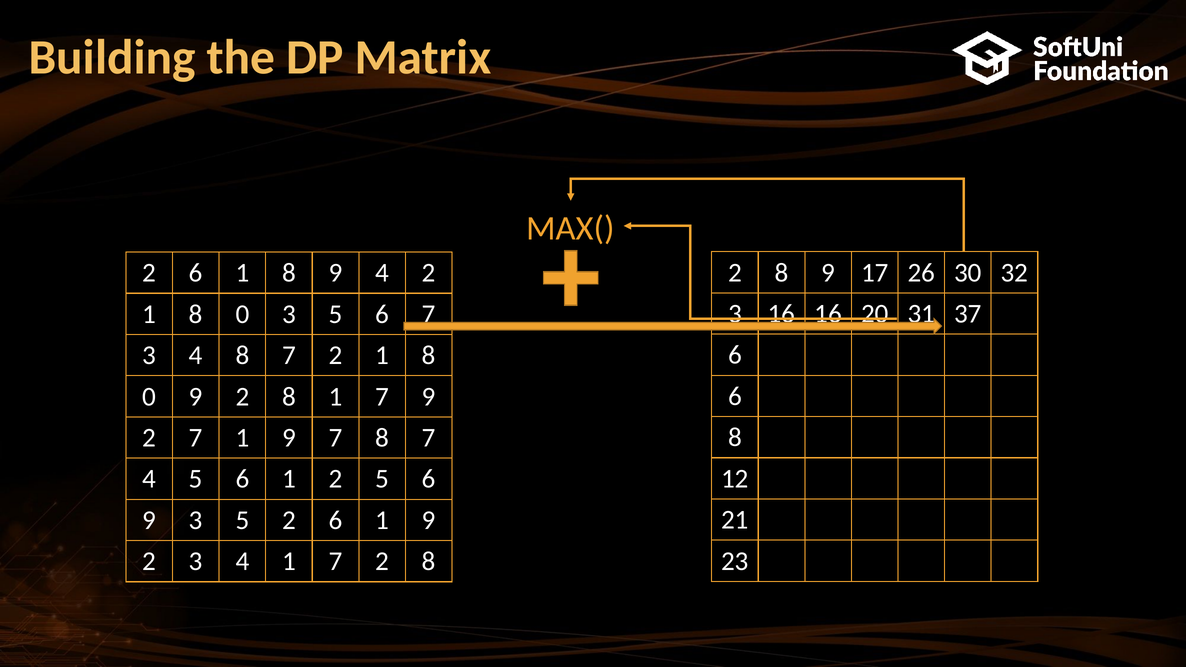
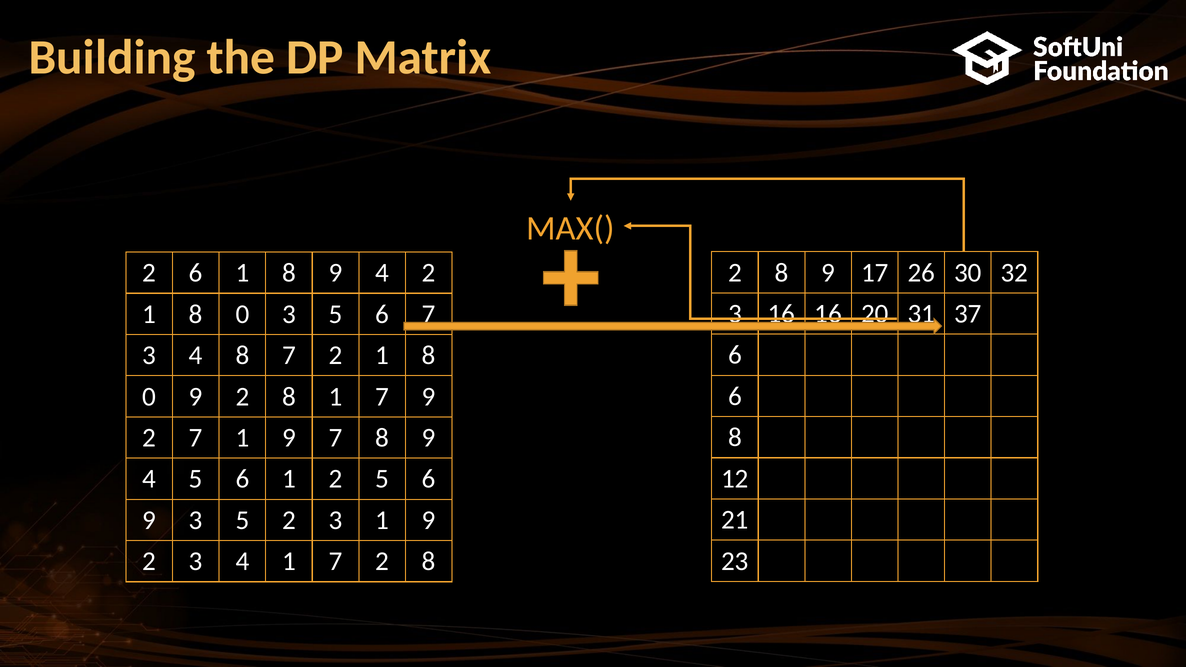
7 8 7: 7 -> 9
5 2 6: 6 -> 3
